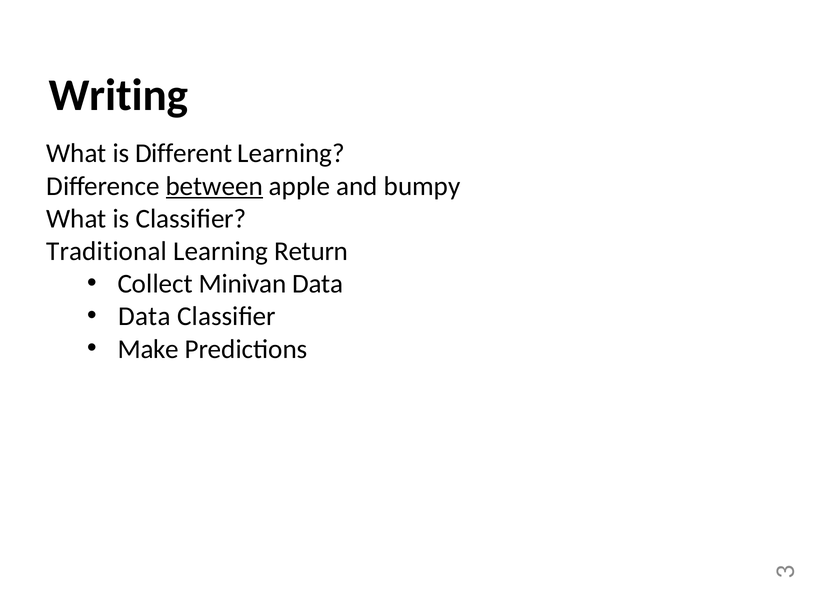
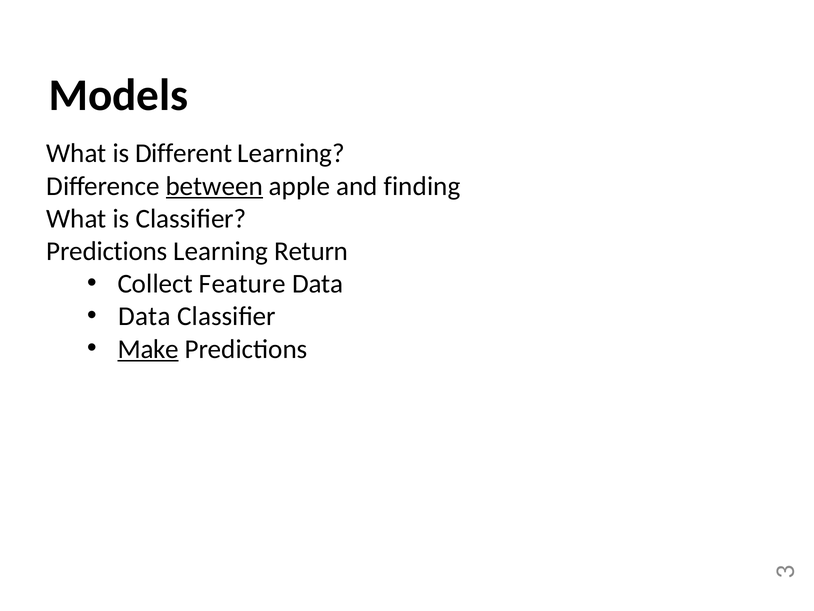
Writing: Writing -> Models
bumpy: bumpy -> finding
Traditional at (107, 251): Traditional -> Predictions
Minivan: Minivan -> Feature
Make underline: none -> present
